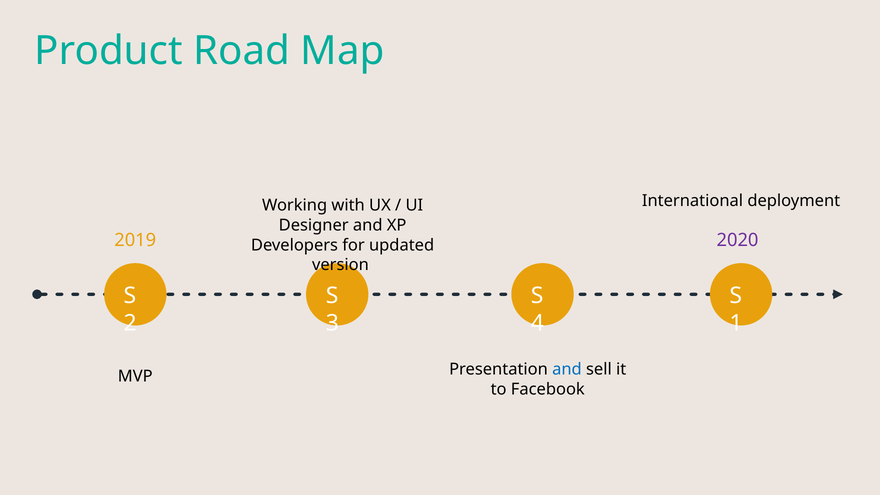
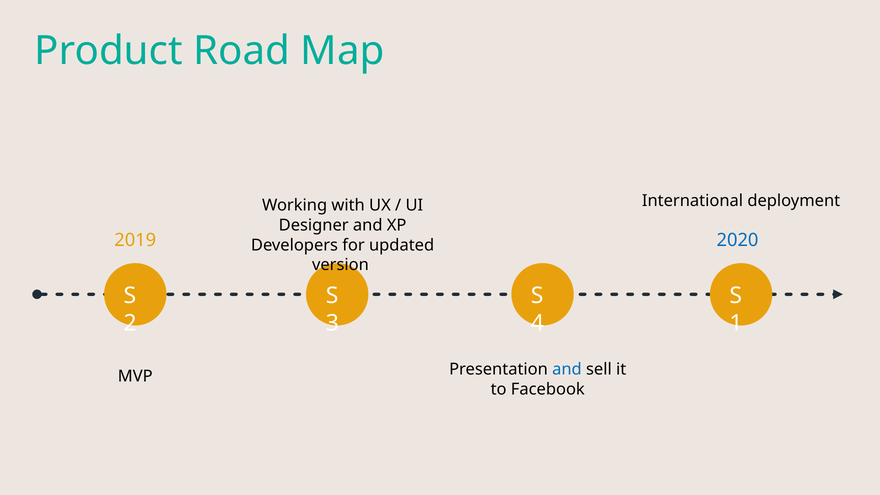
2020 colour: purple -> blue
